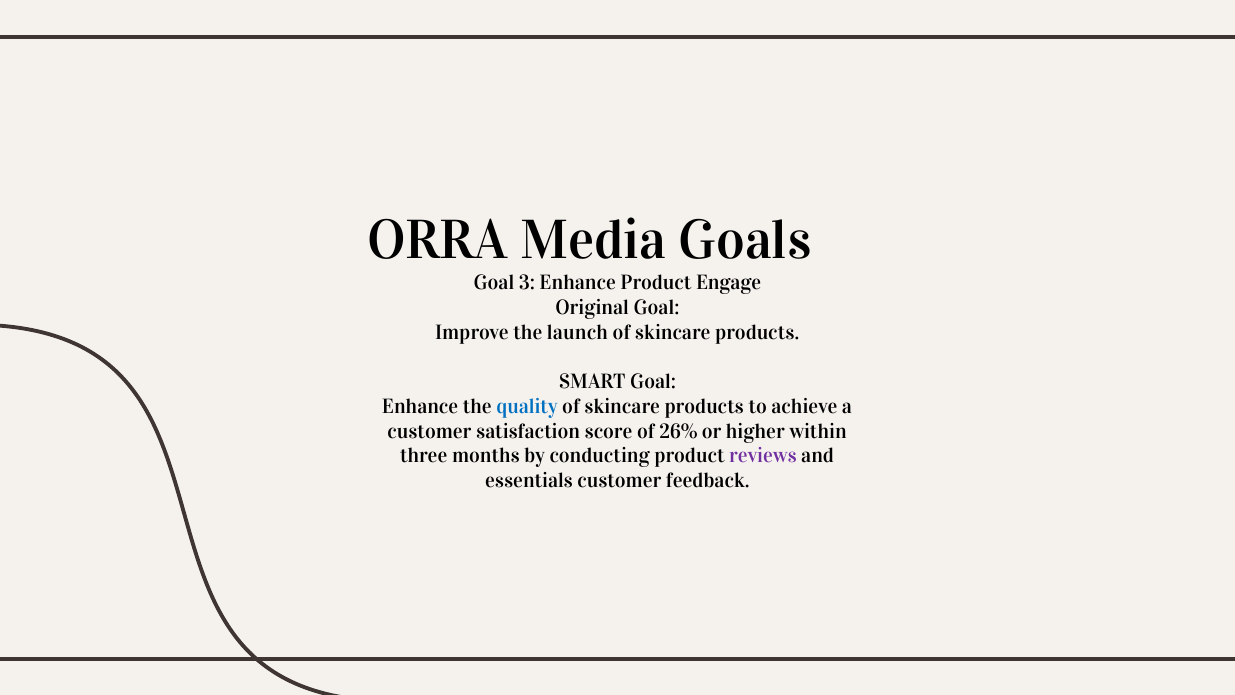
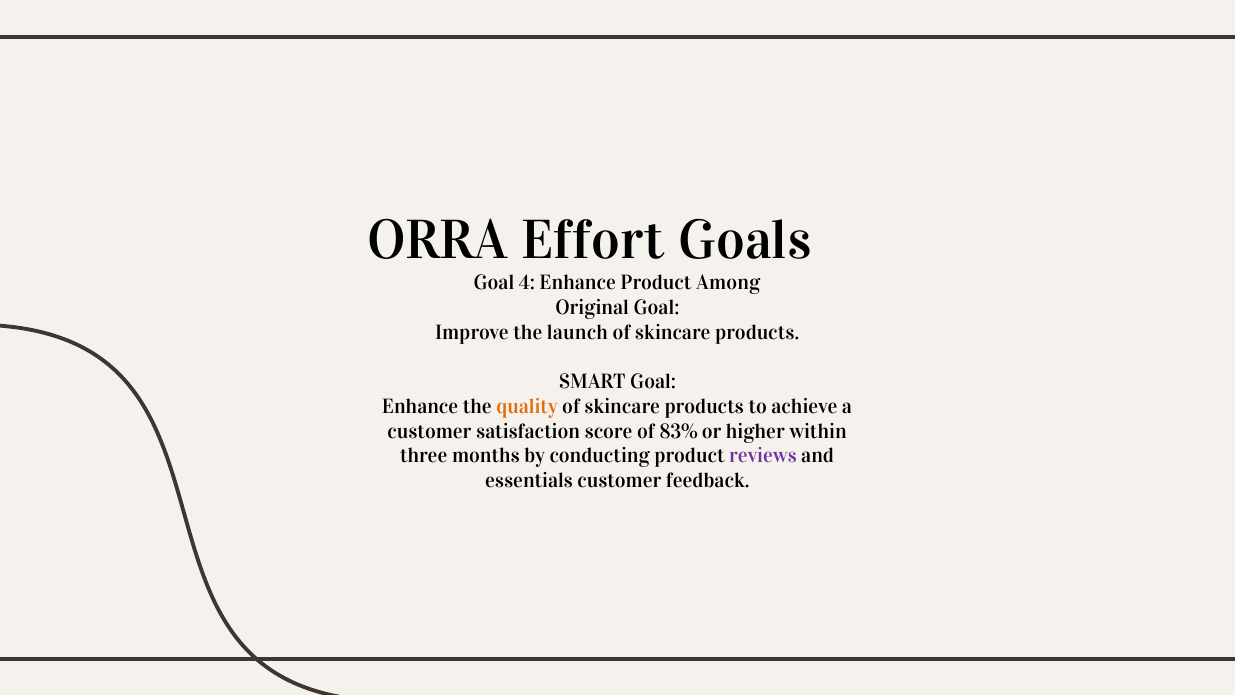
Media: Media -> Effort
3: 3 -> 4
Engage: Engage -> Among
quality colour: blue -> orange
26%: 26% -> 83%
